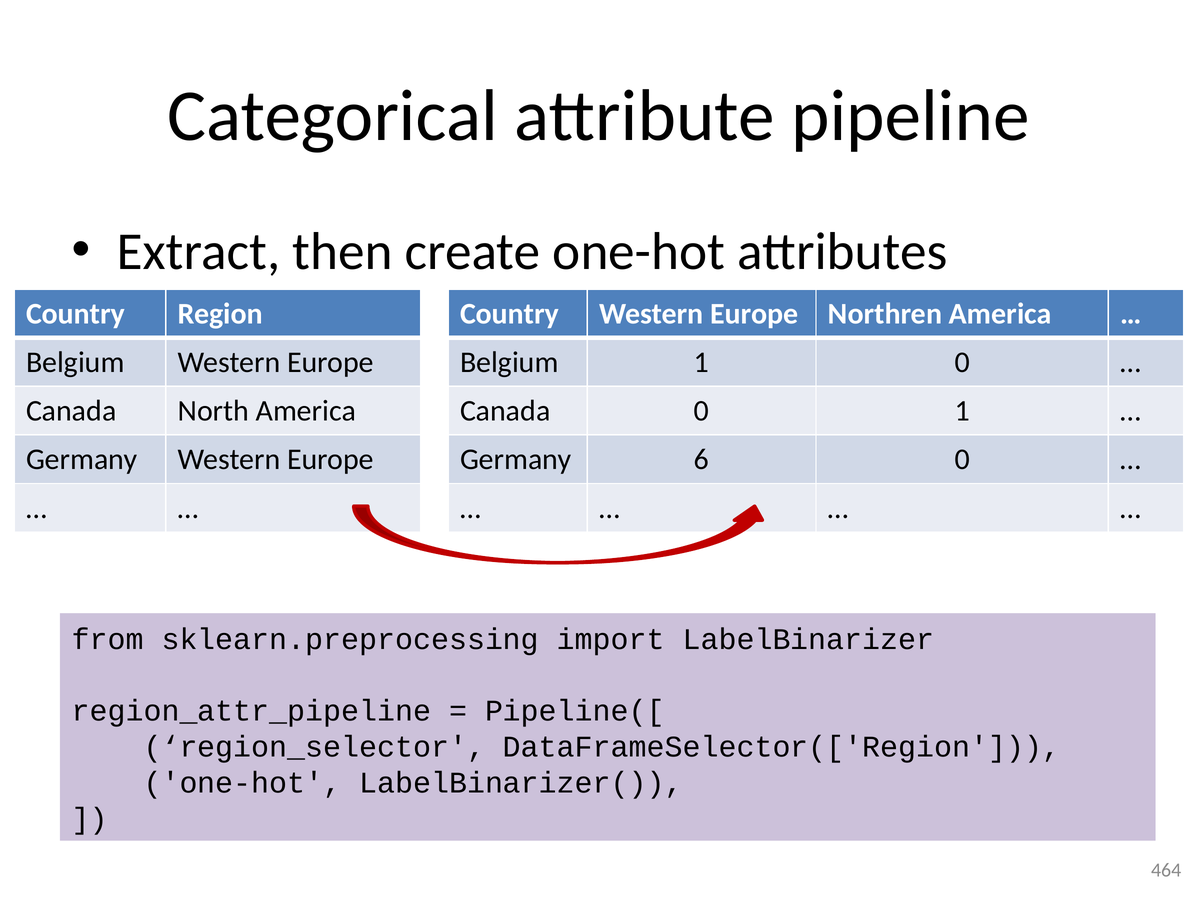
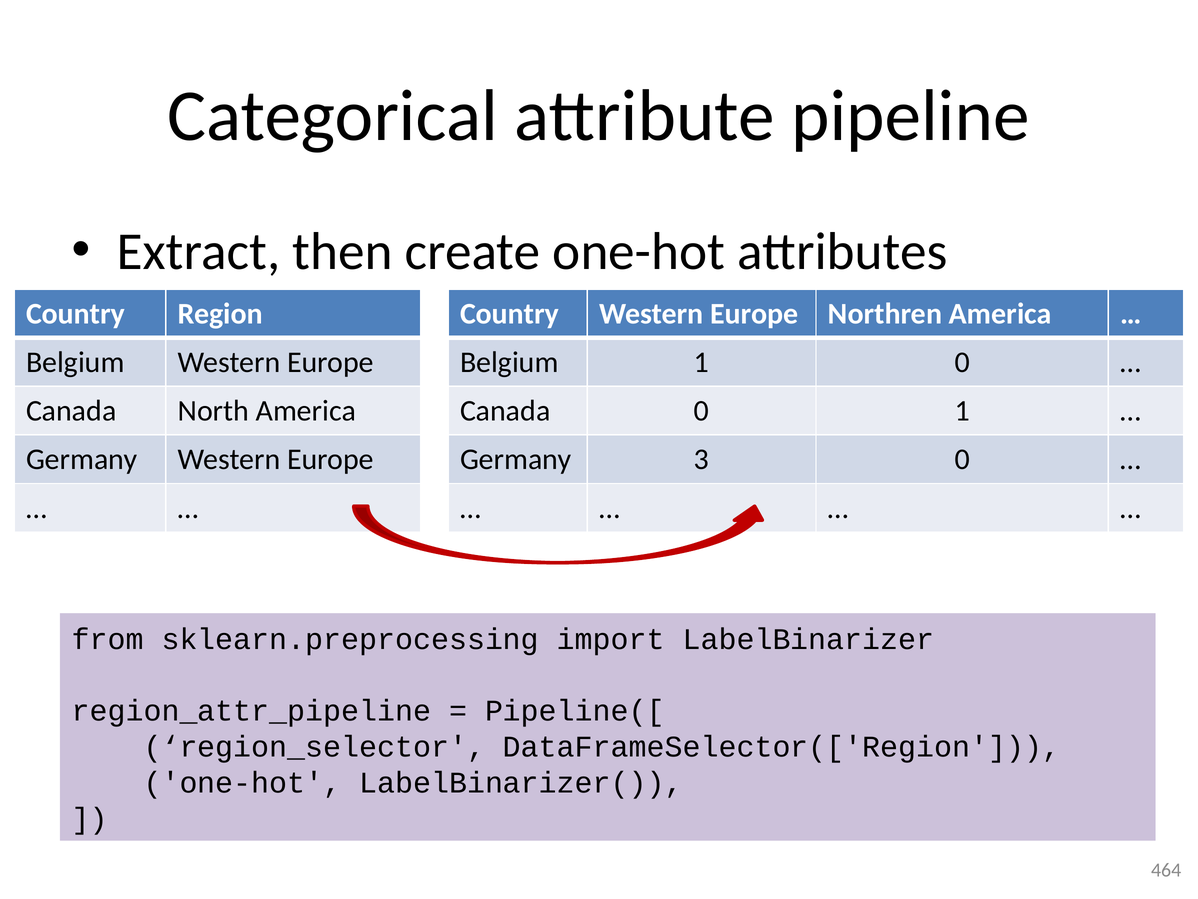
6: 6 -> 3
